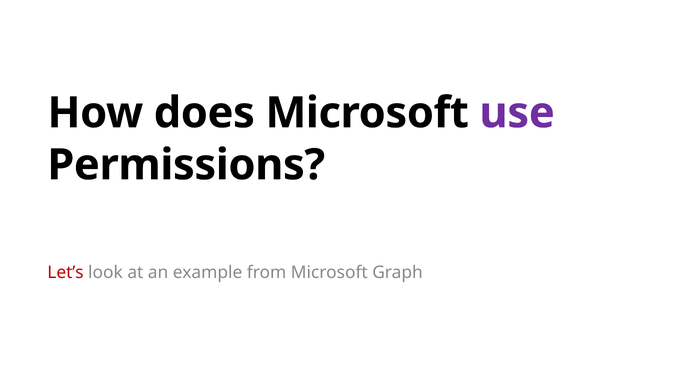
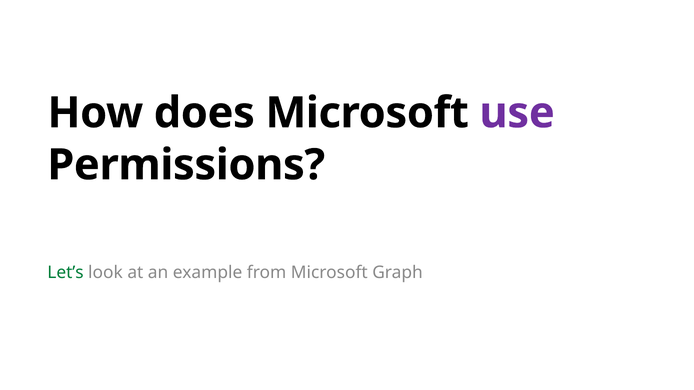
Let’s colour: red -> green
